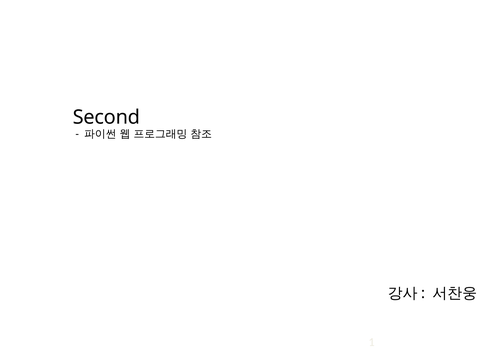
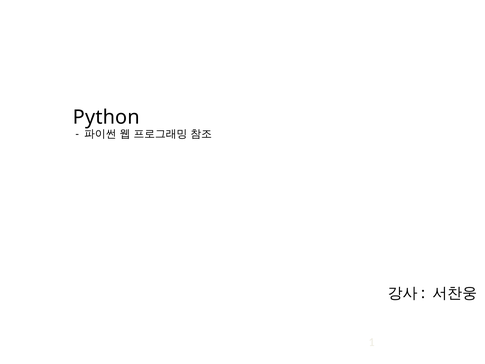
Second: Second -> Python
